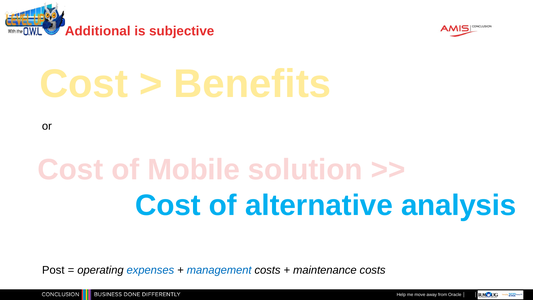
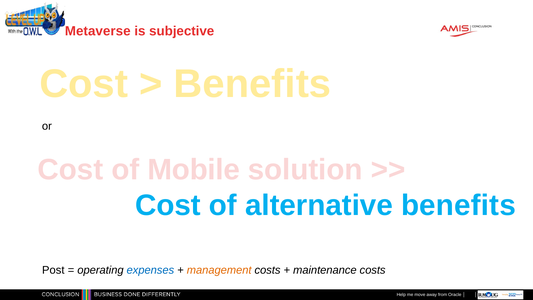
Additional: Additional -> Metaverse
alternative analysis: analysis -> benefits
management colour: blue -> orange
